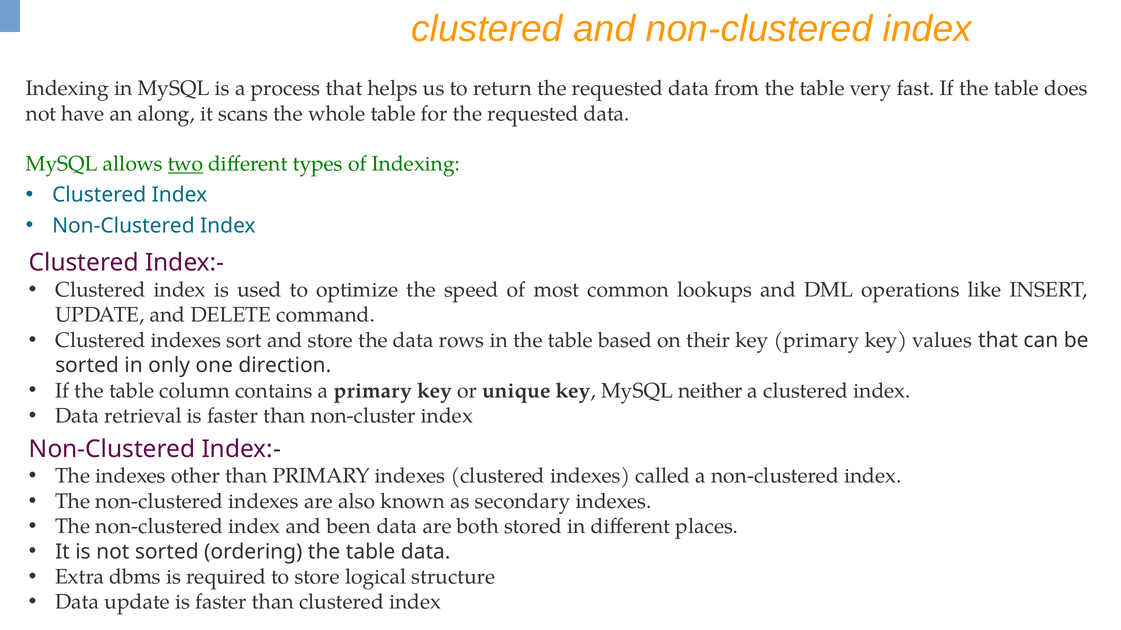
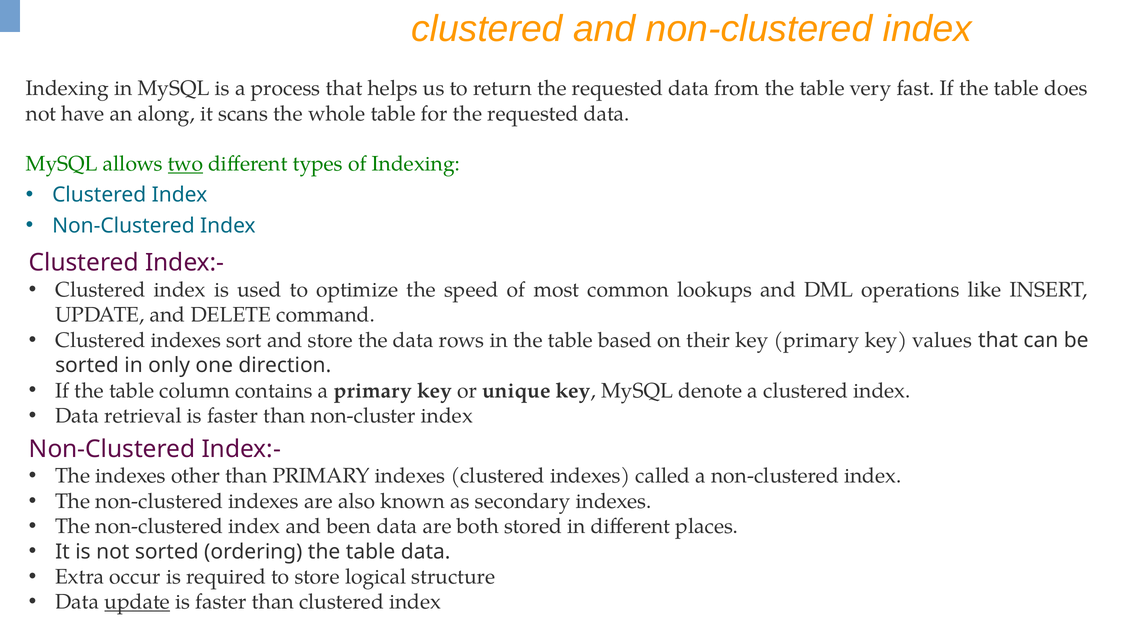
neither: neither -> denote
dbms: dbms -> occur
update at (137, 603) underline: none -> present
